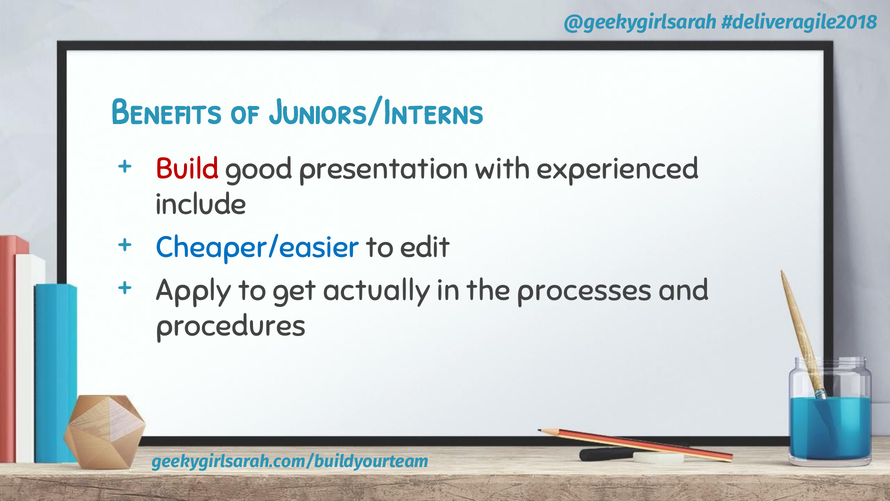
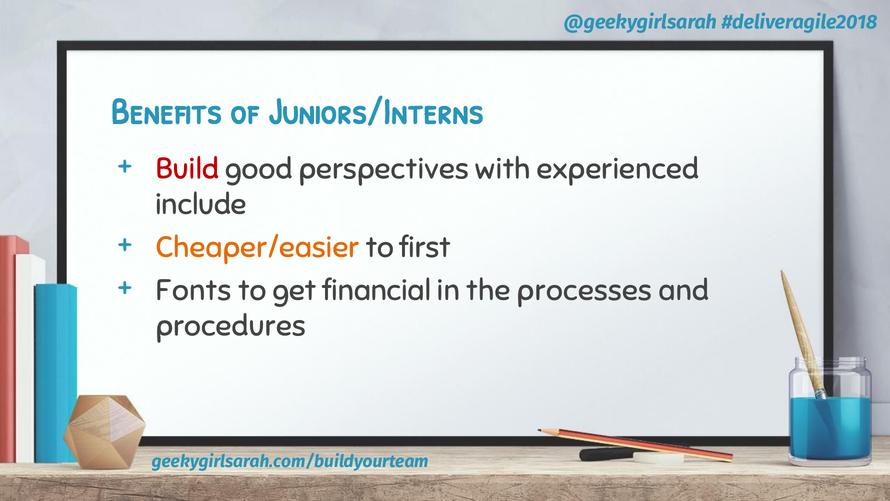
presentation: presentation -> perspectives
Cheaper/easier colour: blue -> orange
edit: edit -> first
Apply: Apply -> Fonts
actually: actually -> financial
